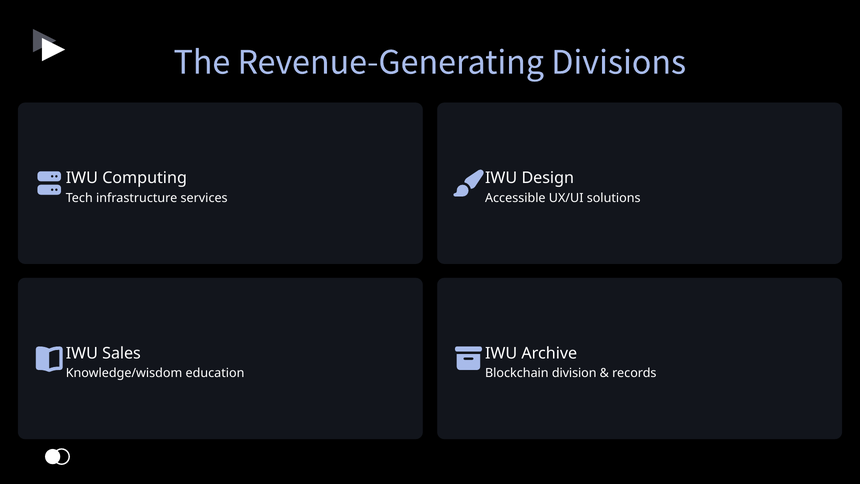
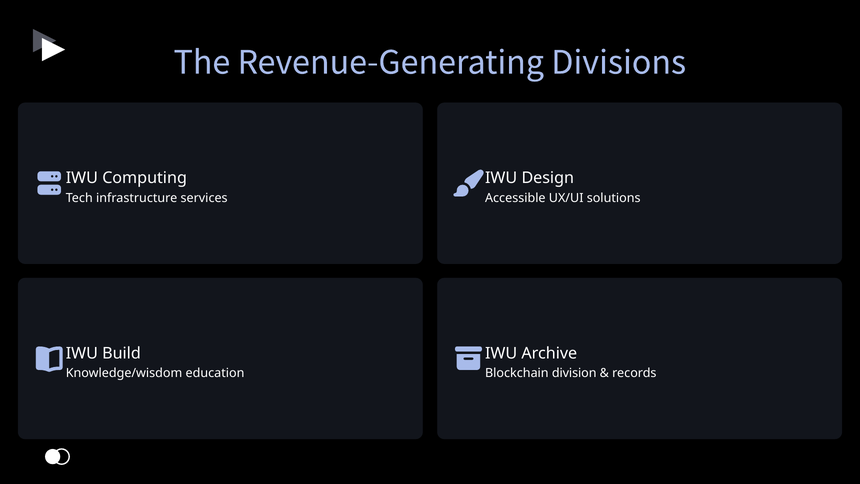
Sales: Sales -> Build
